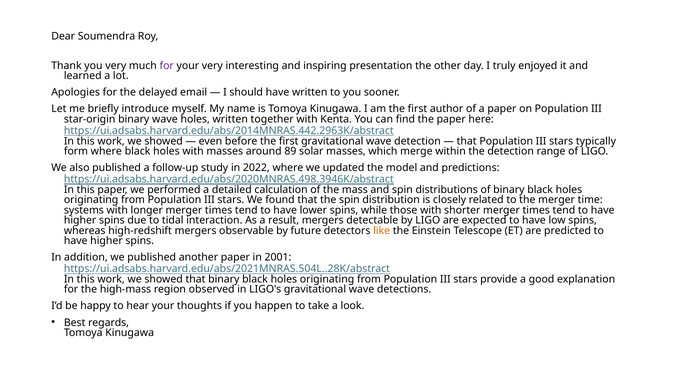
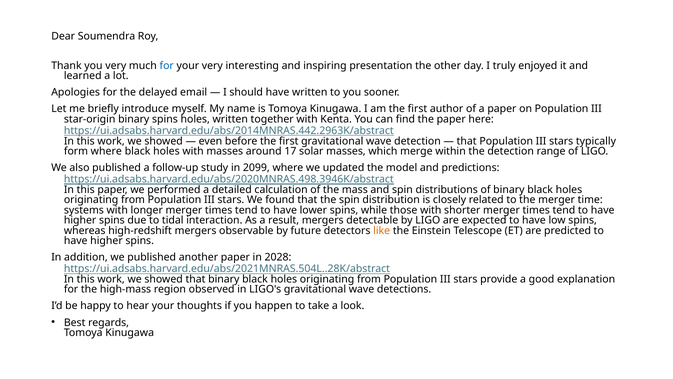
for at (167, 66) colour: purple -> blue
binary wave: wave -> spins
89: 89 -> 17
2022: 2022 -> 2099
2001: 2001 -> 2028
